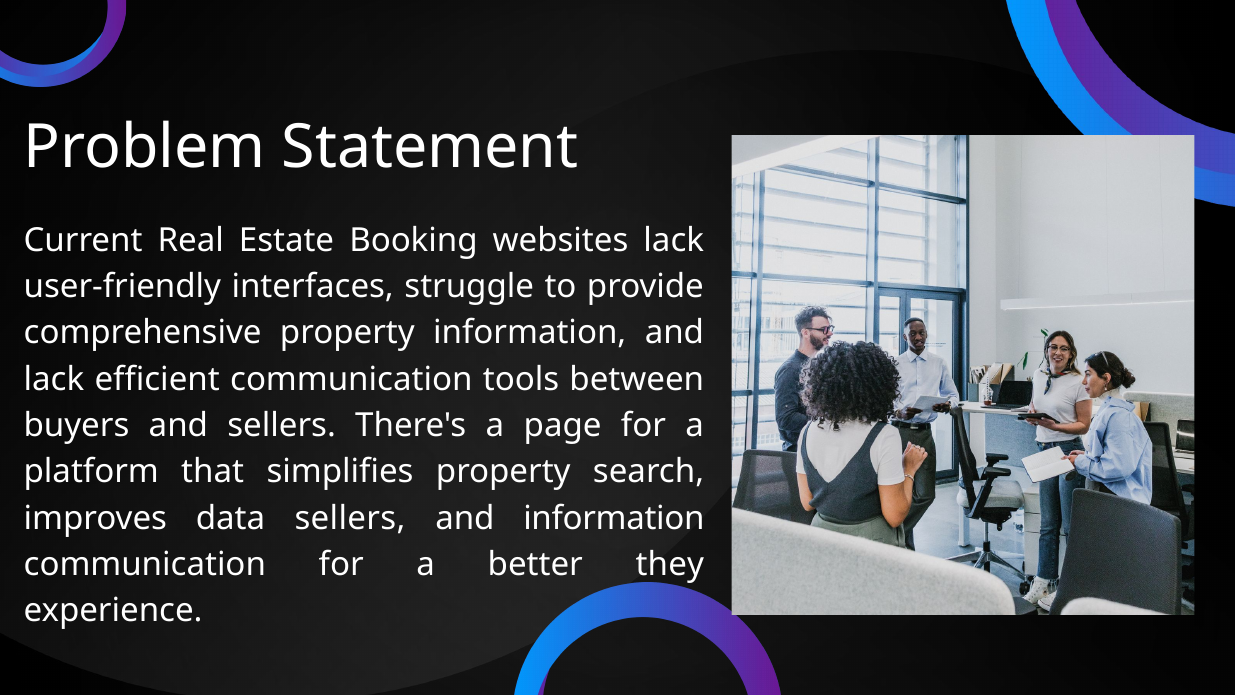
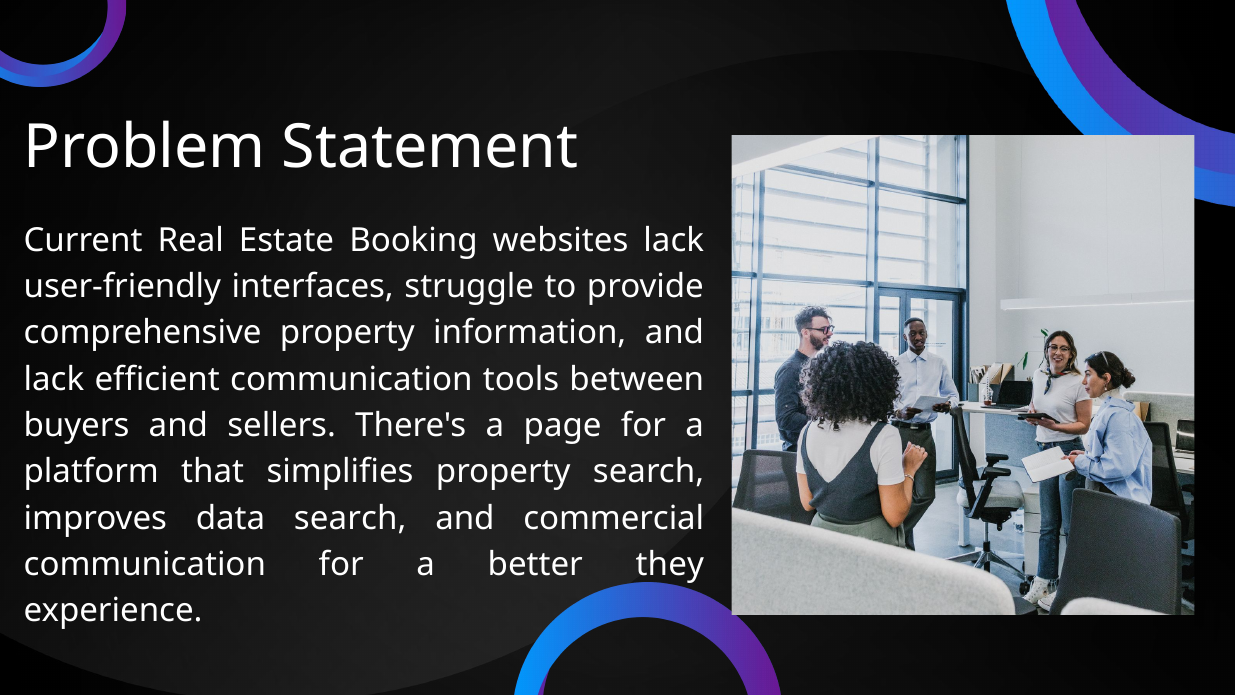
data sellers: sellers -> search
and information: information -> commercial
